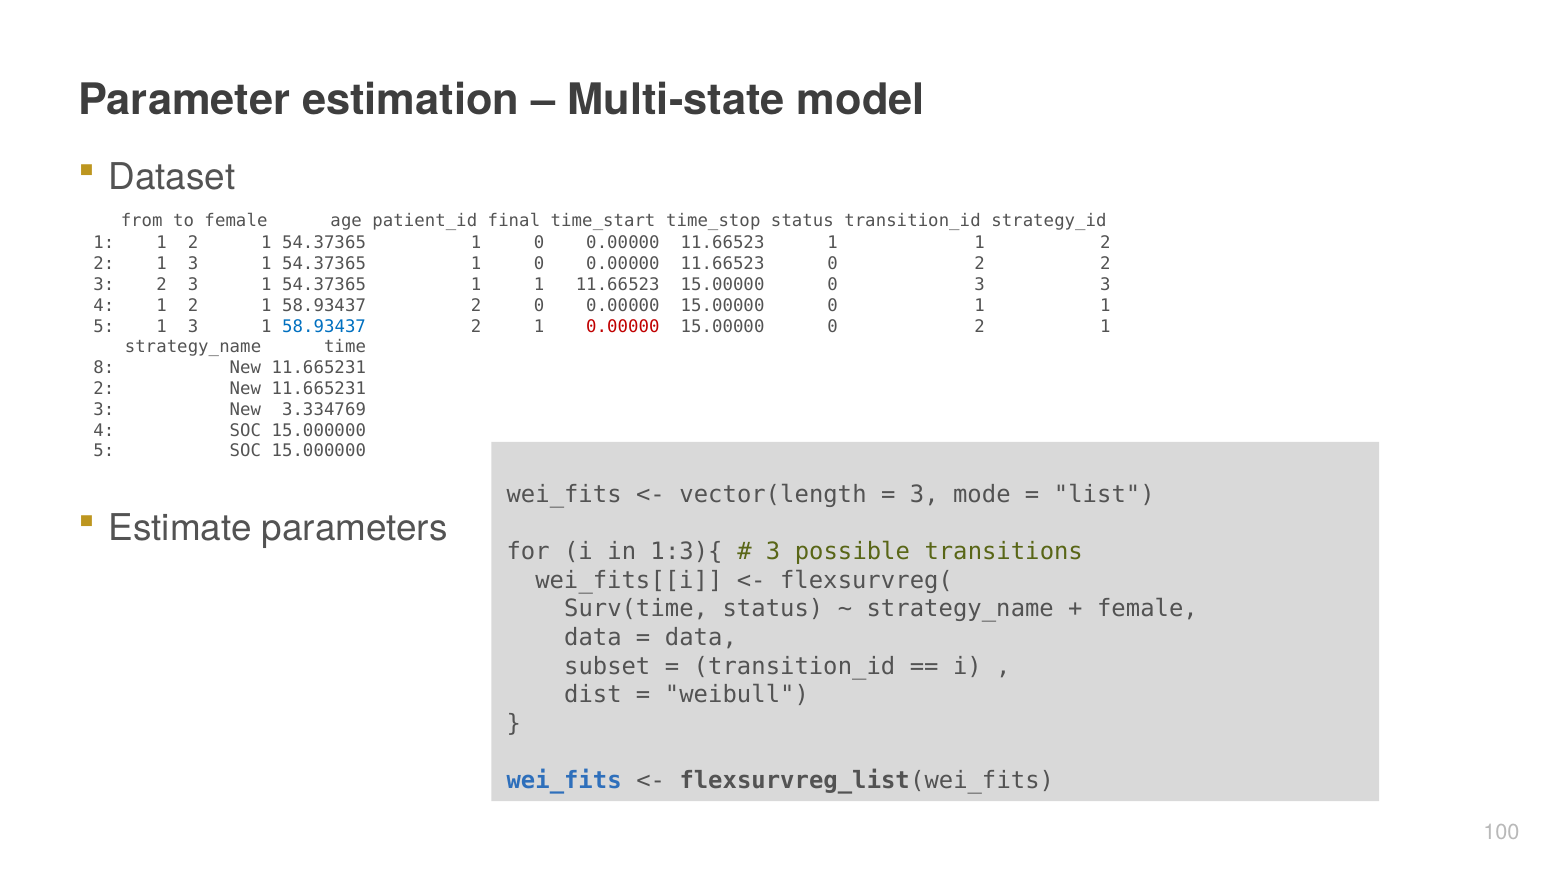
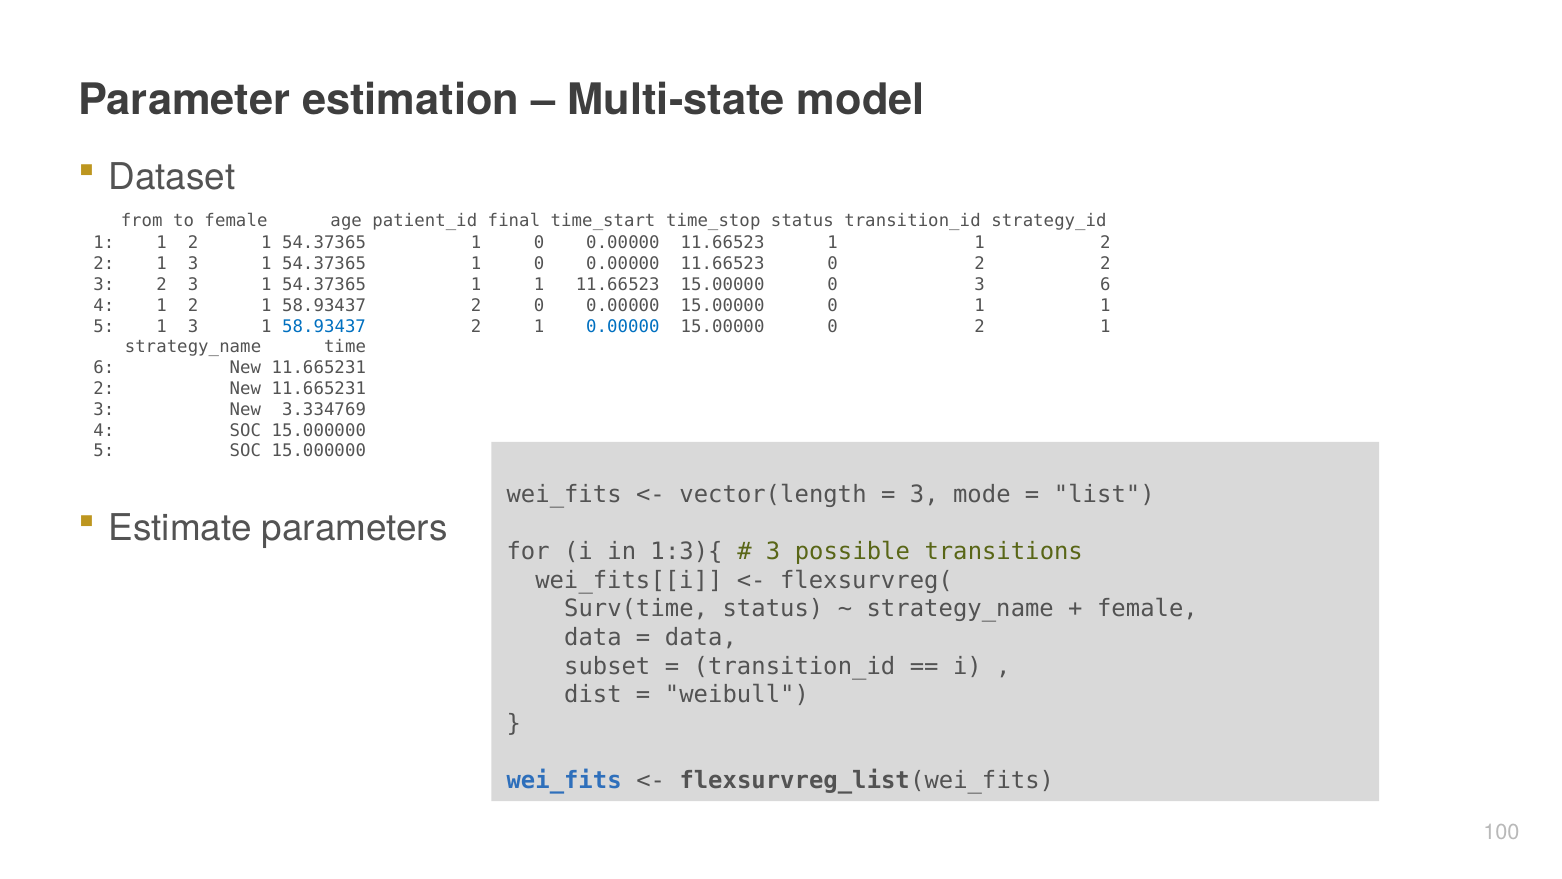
3 3: 3 -> 6
0.00000 at (623, 326) colour: red -> blue
8 at (104, 368): 8 -> 6
